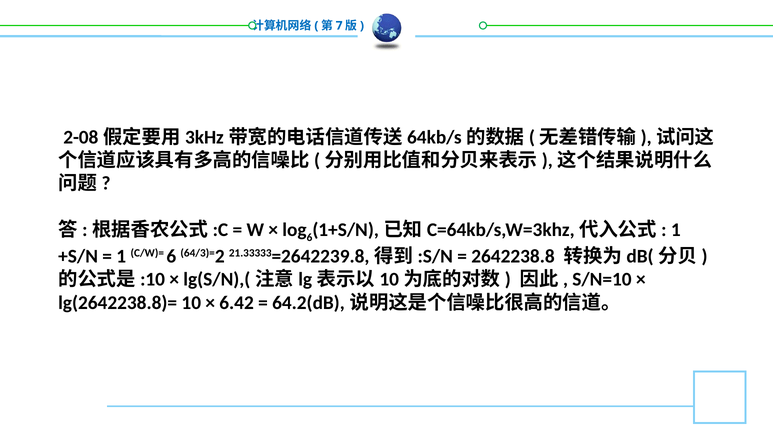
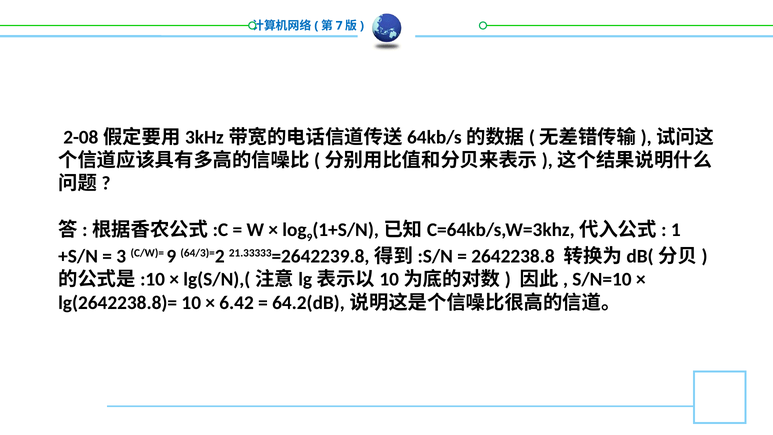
6 at (310, 237): 6 -> 9
1 at (121, 256): 1 -> 3
C/W)= 6: 6 -> 9
